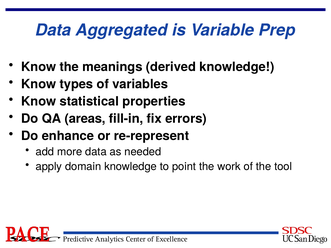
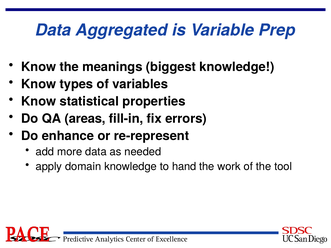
derived: derived -> biggest
point: point -> hand
